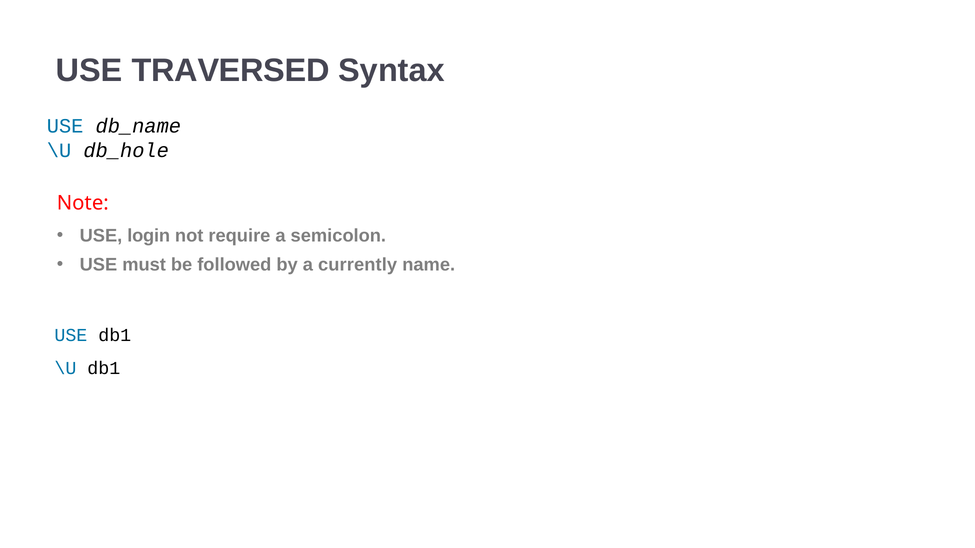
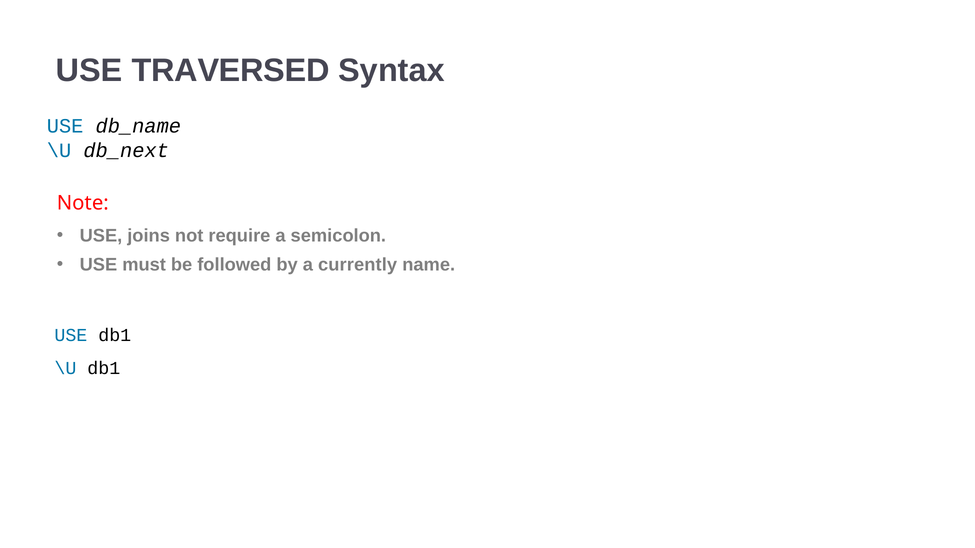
db_hole: db_hole -> db_next
login: login -> joins
